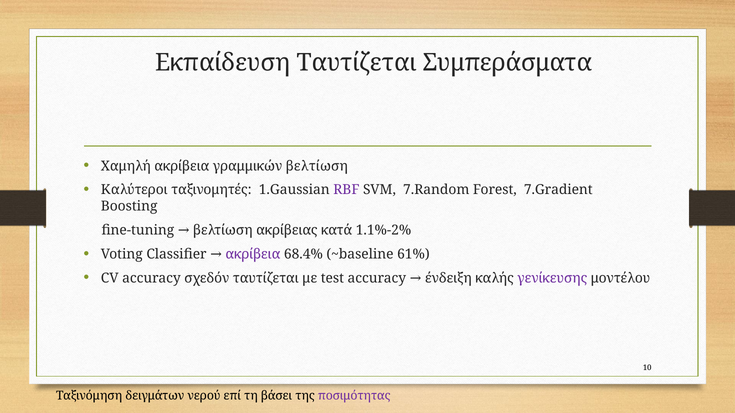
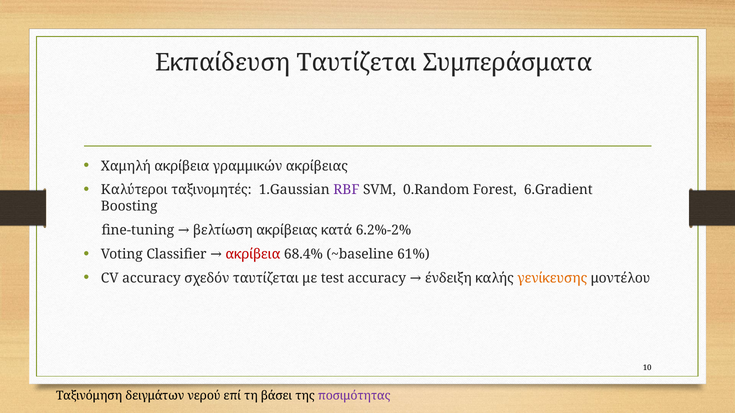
γραμμικών βελτίωση: βελτίωση -> ακρίβειας
7.Random: 7.Random -> 0.Random
7.Gradient: 7.Gradient -> 6.Gradient
1.1%-2%: 1.1%-2% -> 6.2%-2%
ακρίβεια at (253, 254) colour: purple -> red
γενίκευσης colour: purple -> orange
